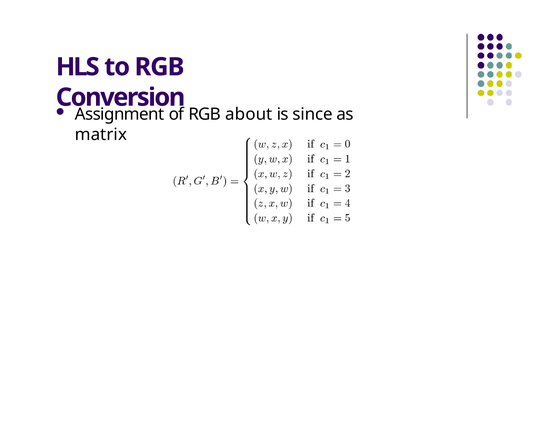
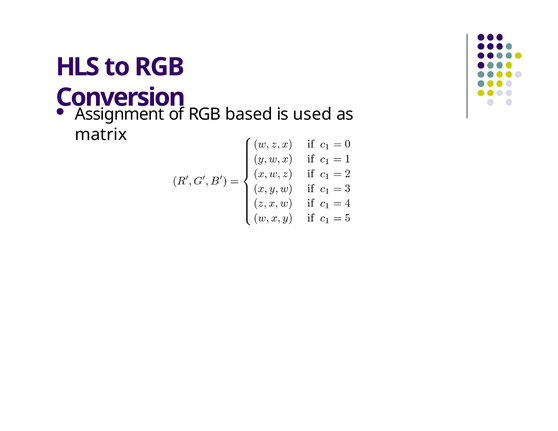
about: about -> based
since: since -> used
